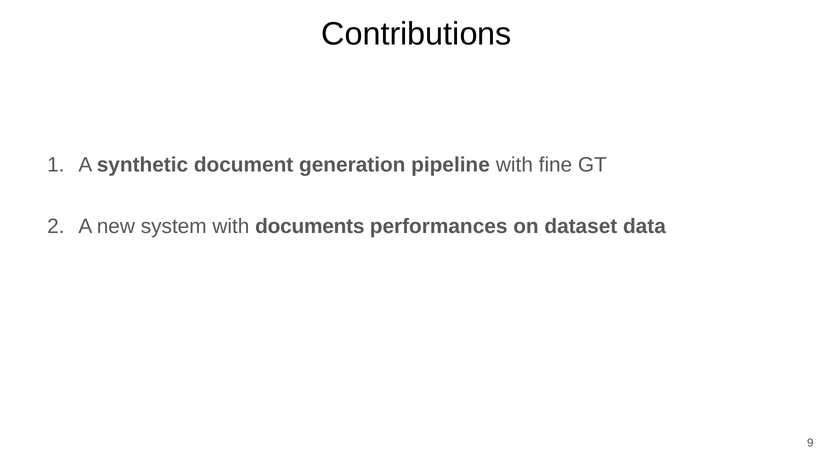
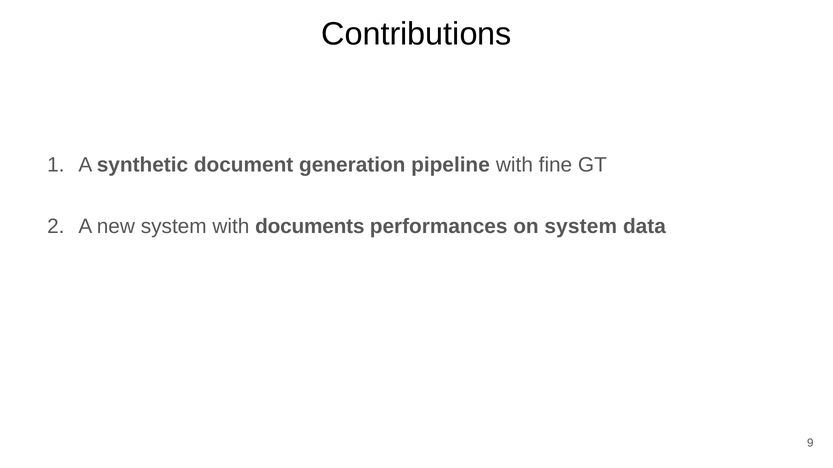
on dataset: dataset -> system
